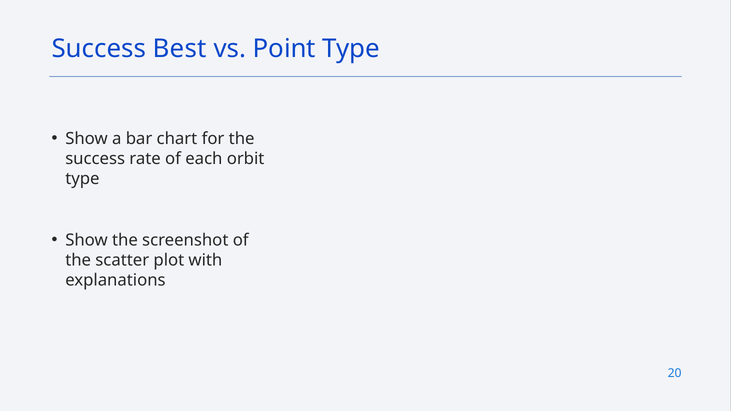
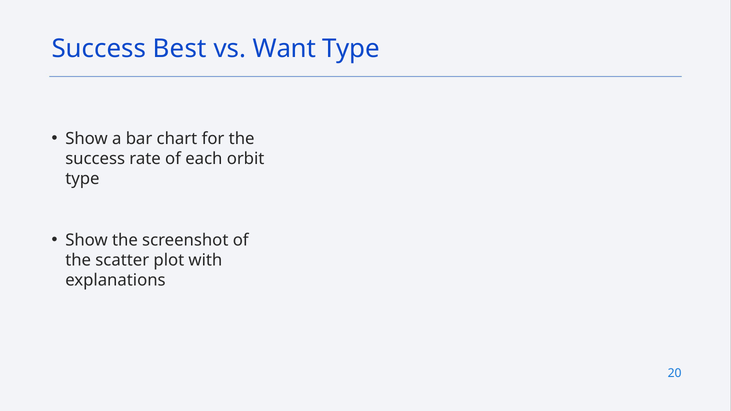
Point: Point -> Want
